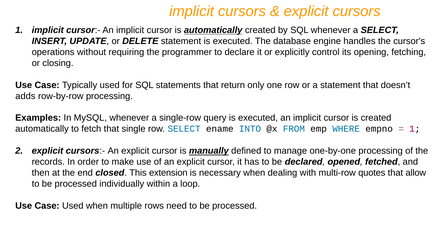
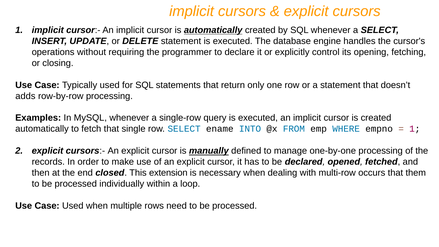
quotes: quotes -> occurs
allow: allow -> them
